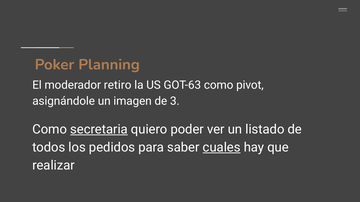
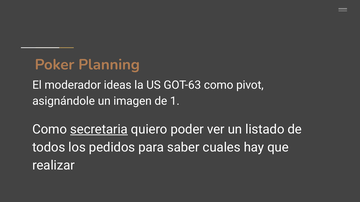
retiro: retiro -> ideas
3: 3 -> 1
cuales underline: present -> none
